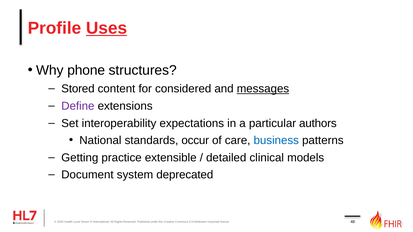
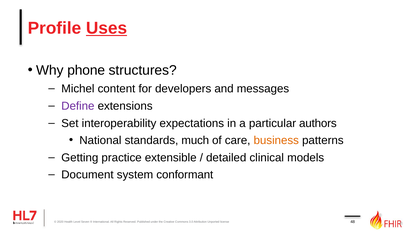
Stored: Stored -> Michel
considered: considered -> developers
messages underline: present -> none
occur: occur -> much
business colour: blue -> orange
deprecated: deprecated -> conformant
